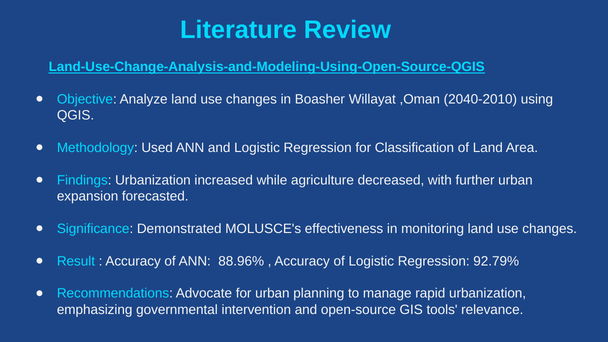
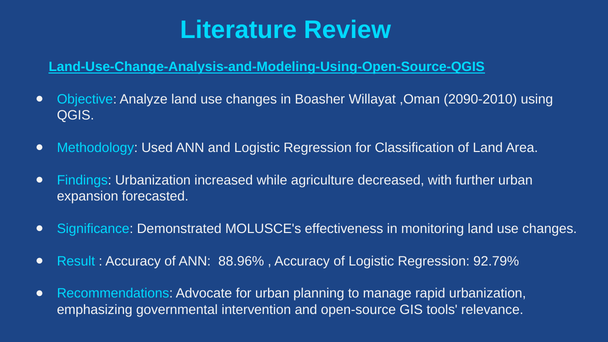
2040-2010: 2040-2010 -> 2090-2010
